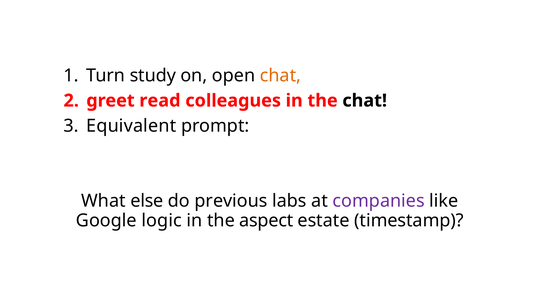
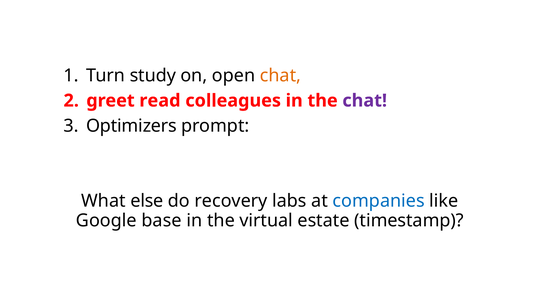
chat at (365, 101) colour: black -> purple
Equivalent: Equivalent -> Optimizers
previous: previous -> recovery
companies colour: purple -> blue
logic: logic -> base
aspect: aspect -> virtual
